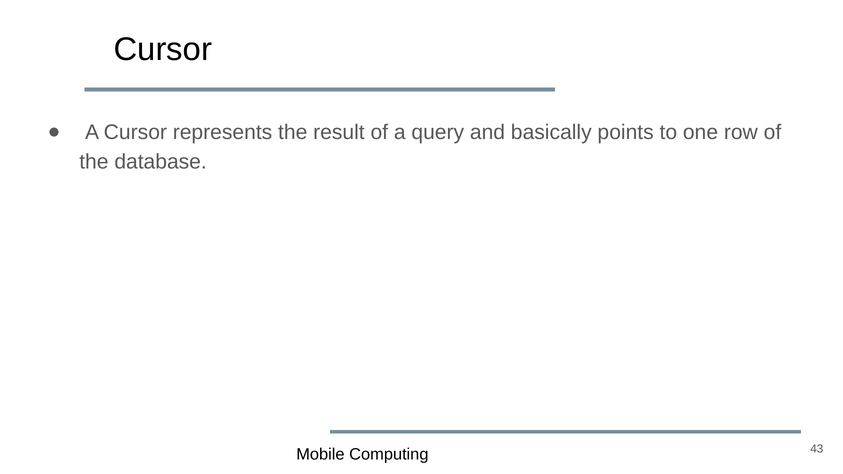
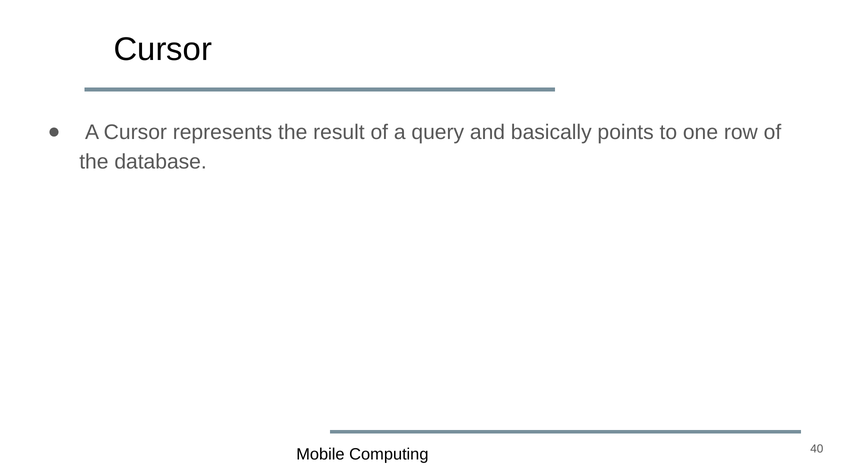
43: 43 -> 40
